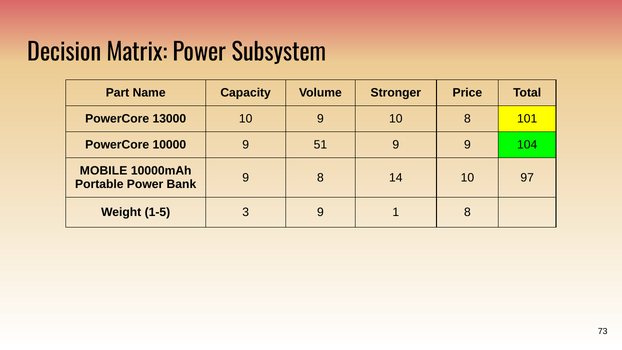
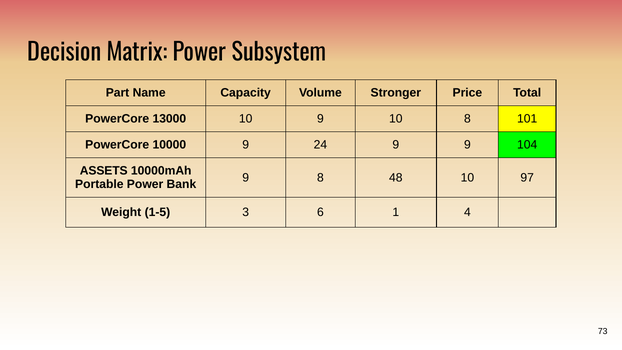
51: 51 -> 24
MOBILE: MOBILE -> ASSETS
14: 14 -> 48
3 9: 9 -> 6
1 8: 8 -> 4
